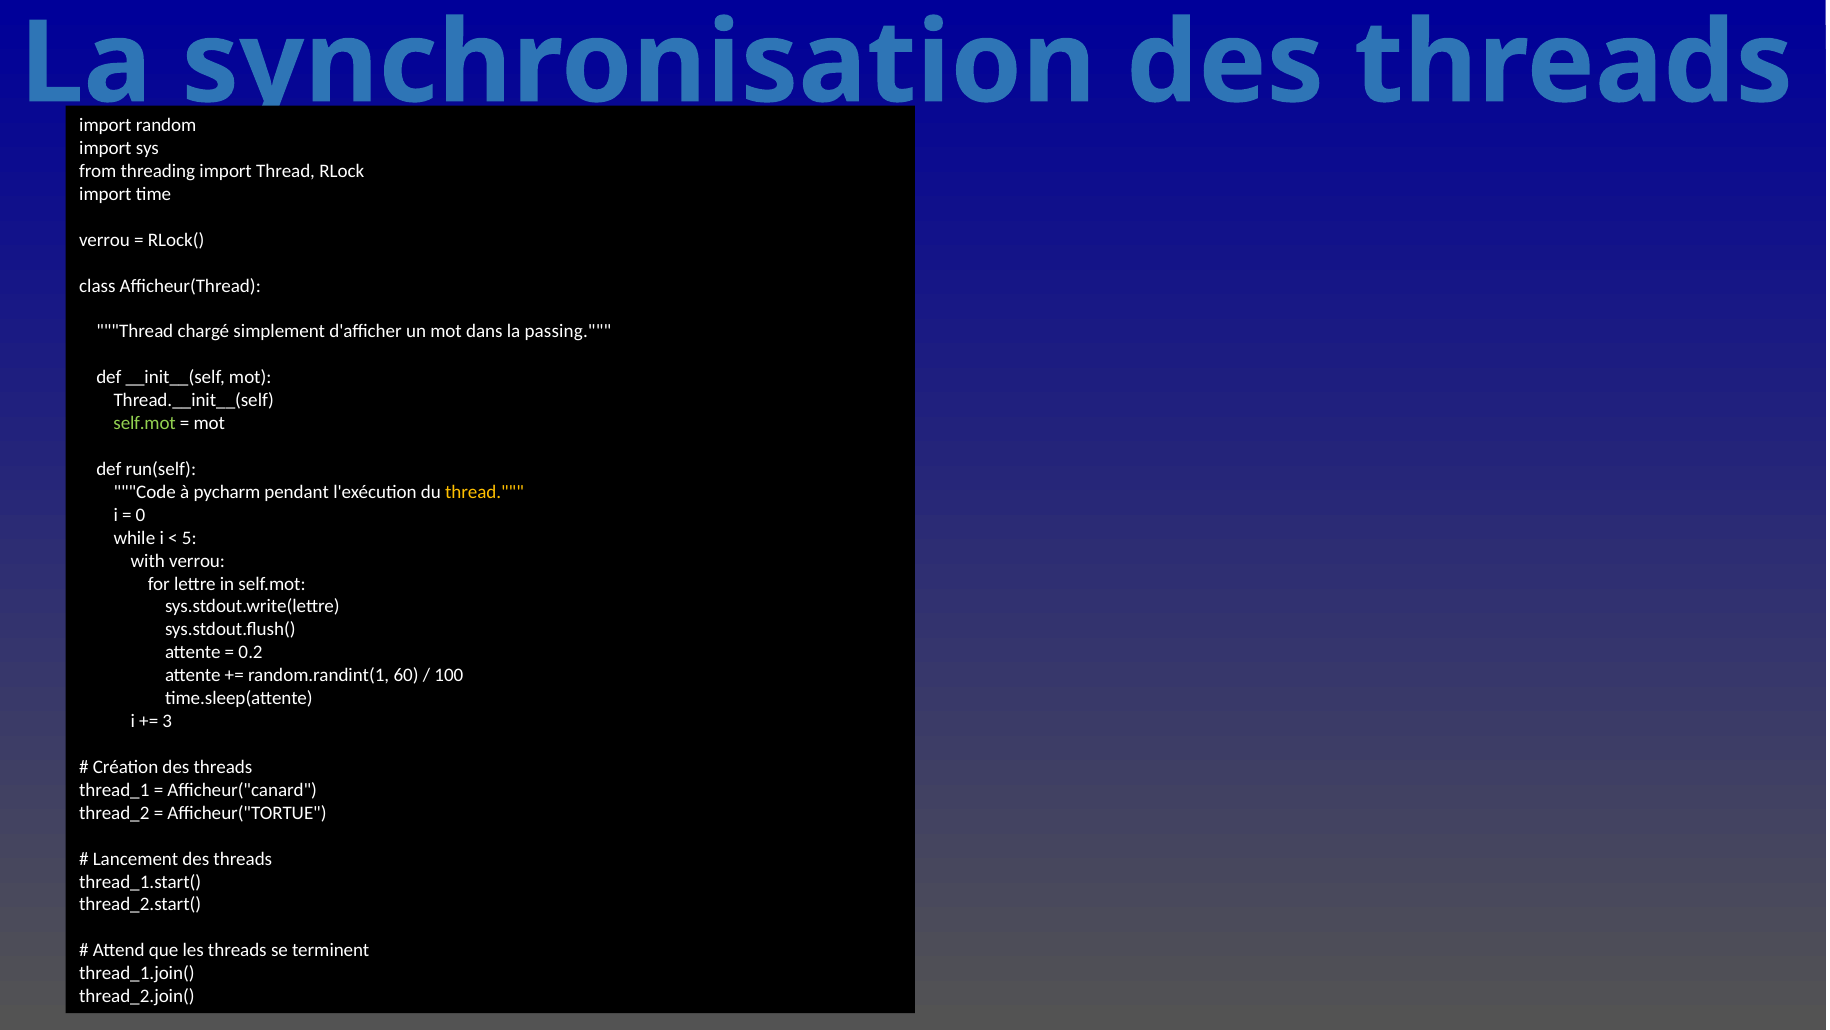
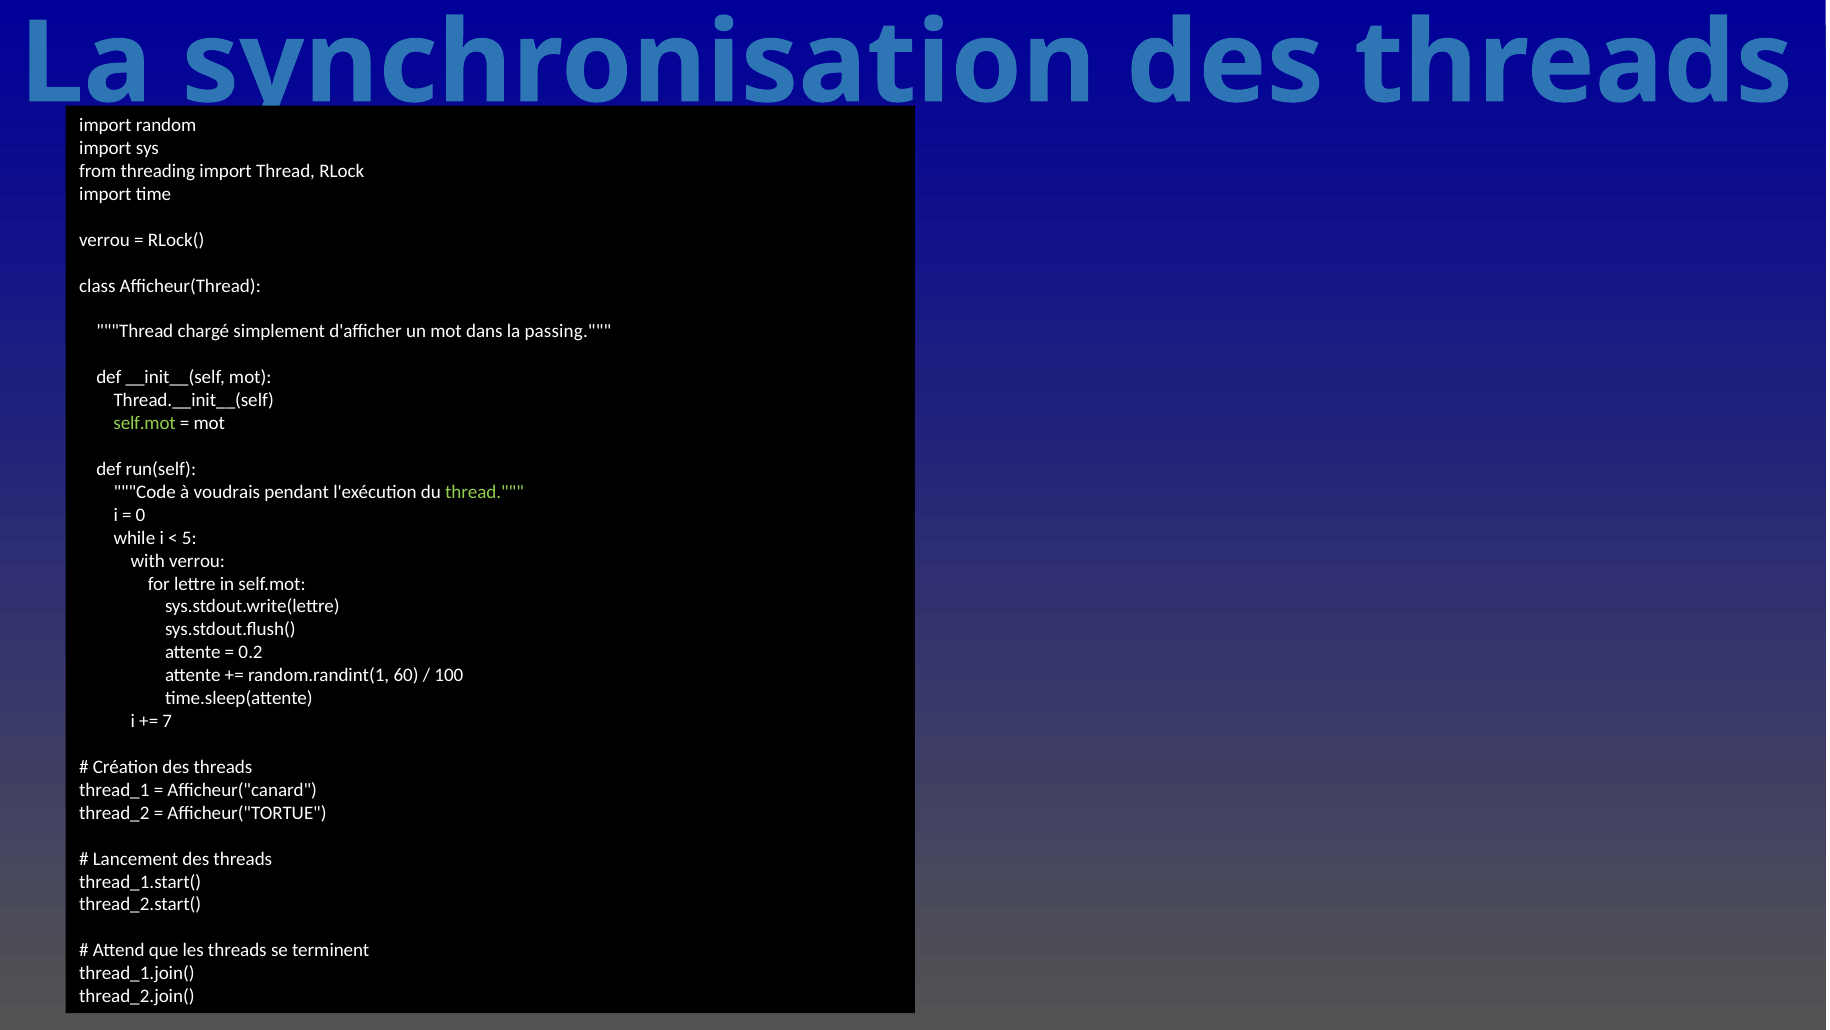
pycharm: pycharm -> voudrais
thread at (485, 492) colour: yellow -> light green
3: 3 -> 7
